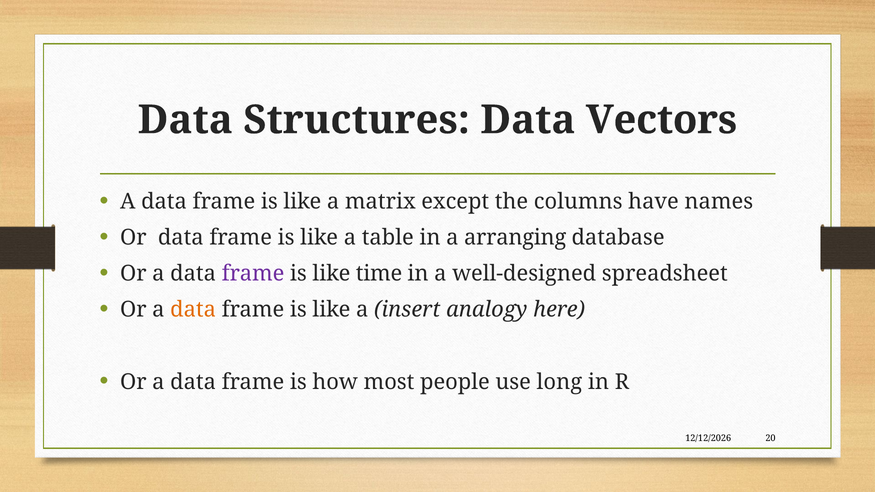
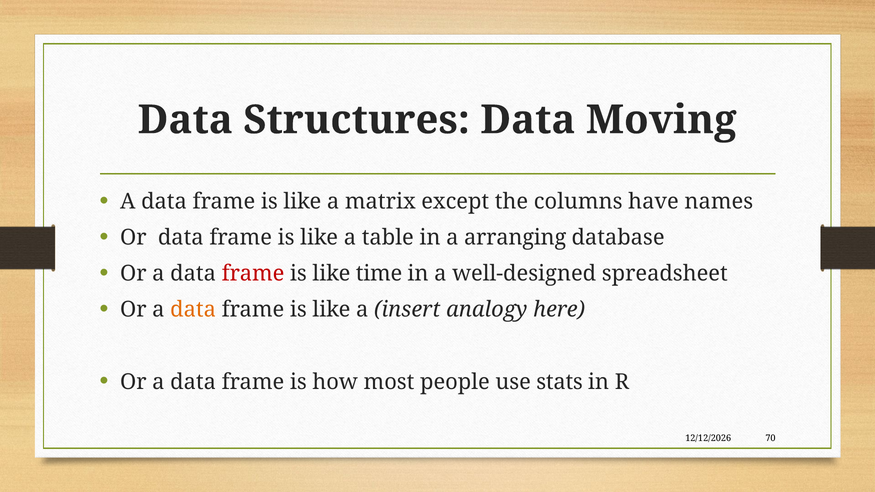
Vectors: Vectors -> Moving
frame at (253, 274) colour: purple -> red
long: long -> stats
20: 20 -> 70
